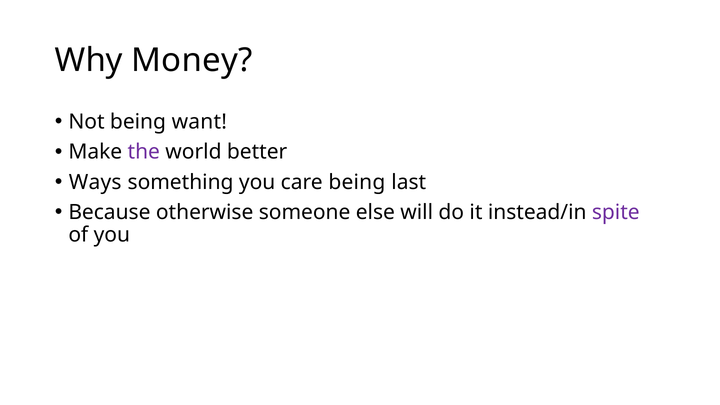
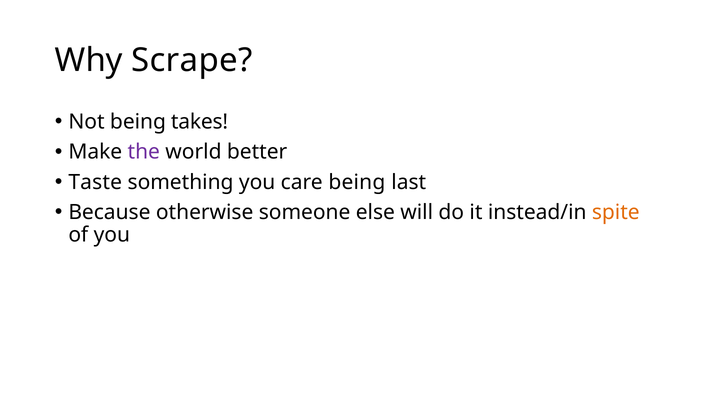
Money: Money -> Scrape
want: want -> takes
Ways: Ways -> Taste
spite colour: purple -> orange
